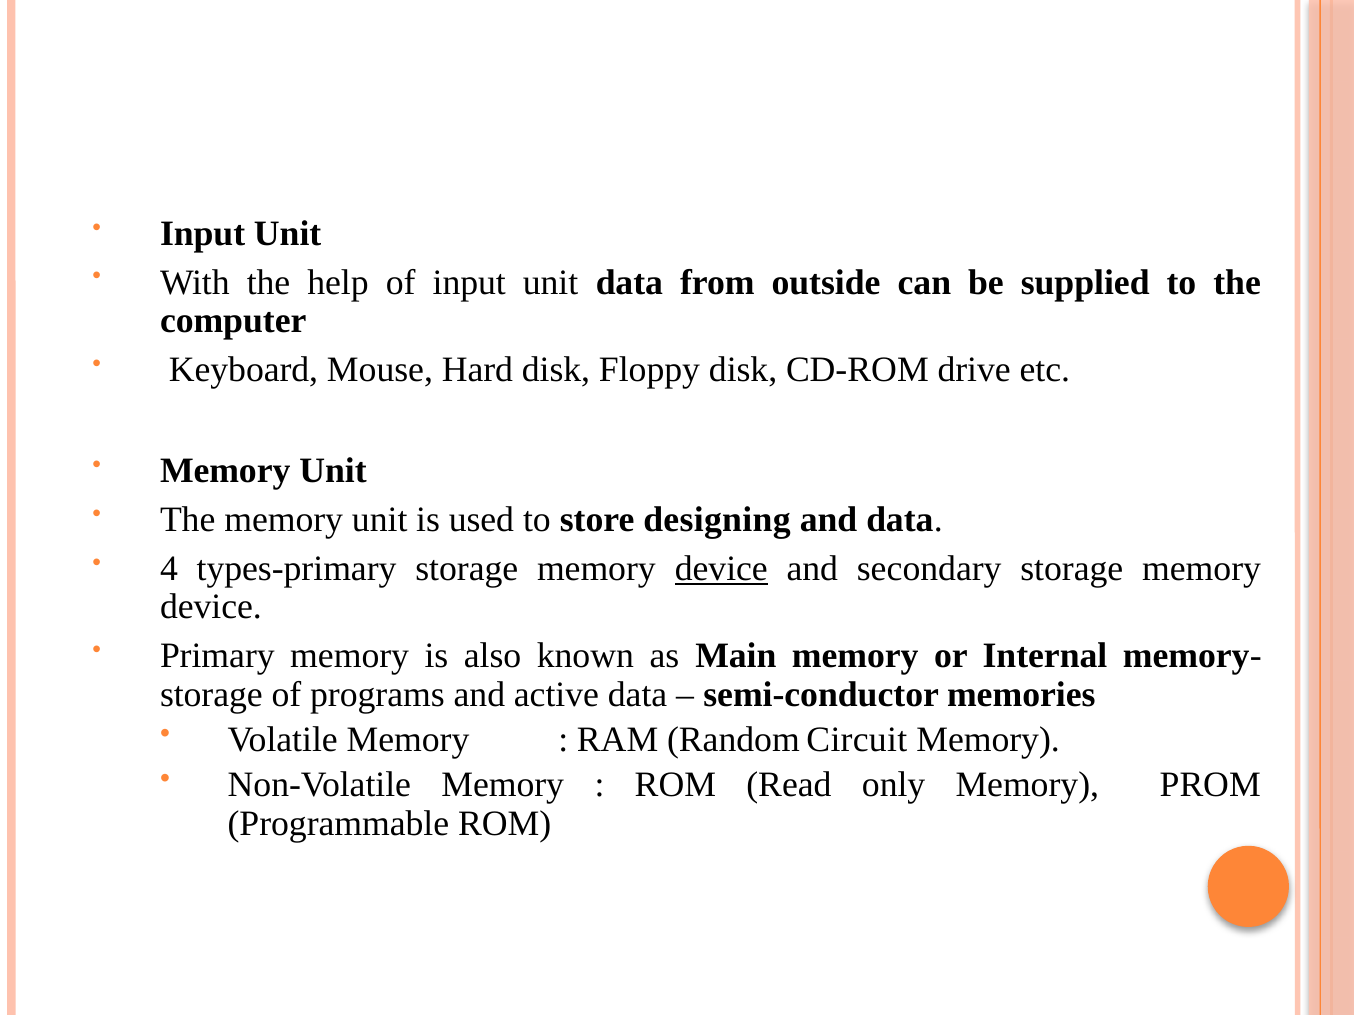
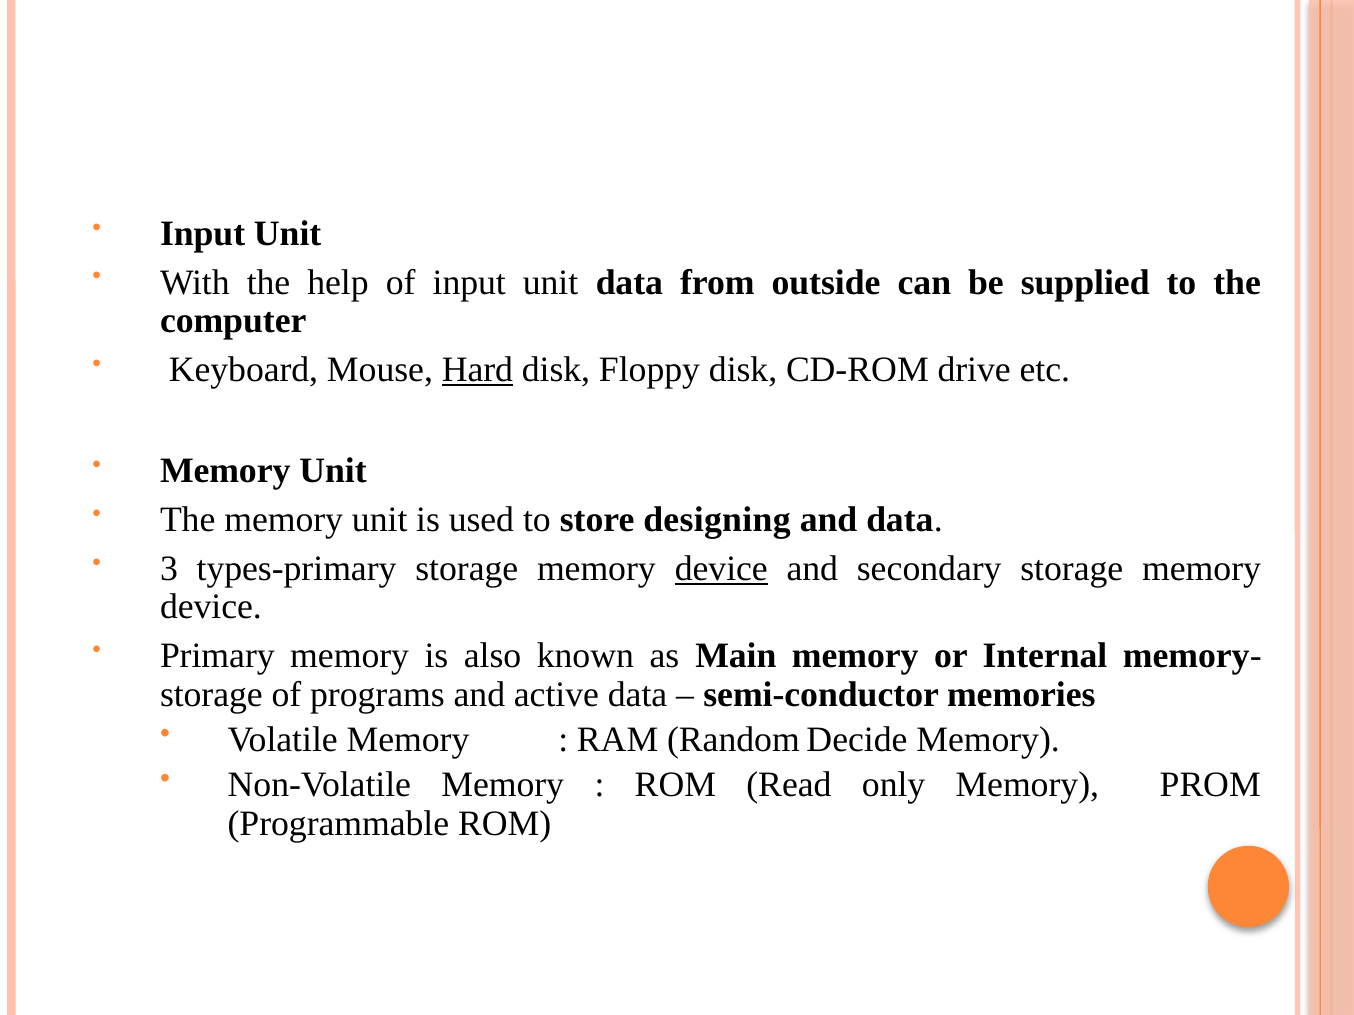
Hard underline: none -> present
4: 4 -> 3
Circuit: Circuit -> Decide
